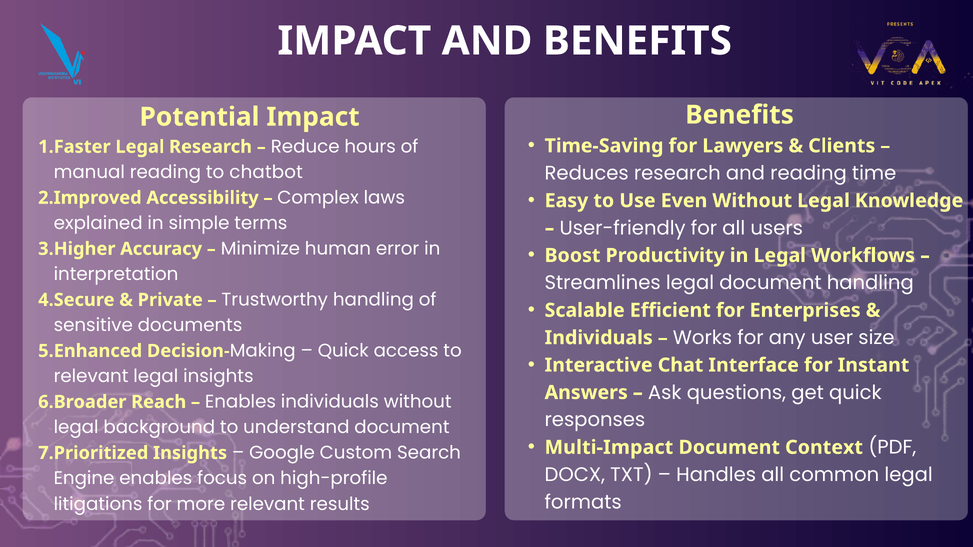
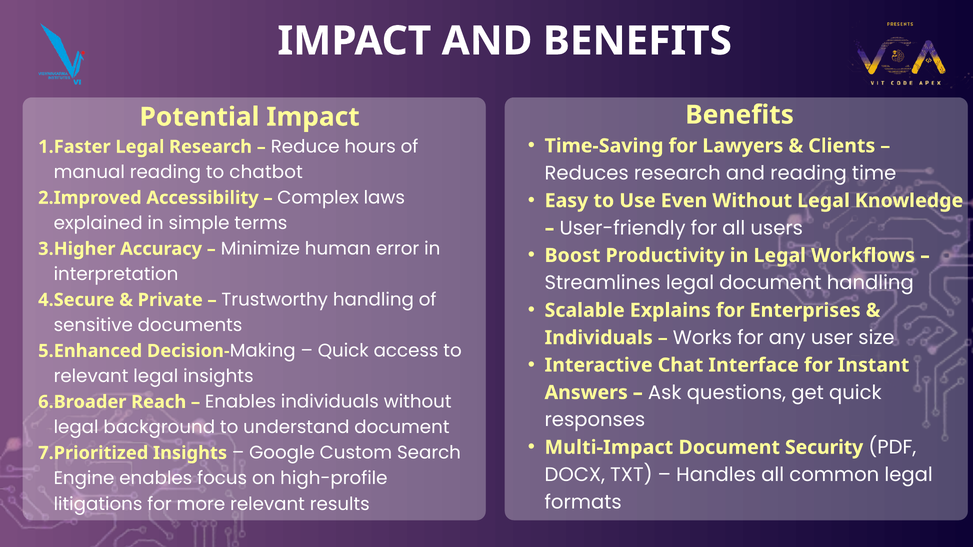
Efficient: Efficient -> Explains
Context: Context -> Security
